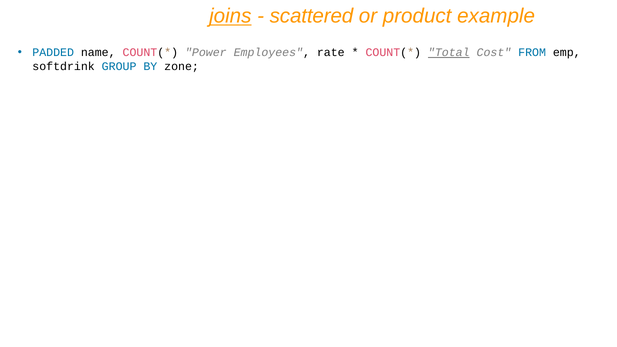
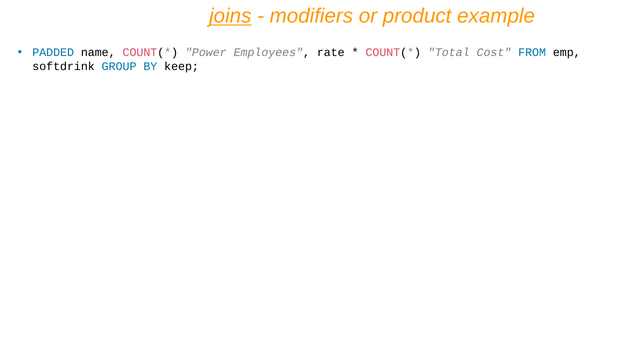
scattered: scattered -> modifiers
Total underline: present -> none
zone: zone -> keep
